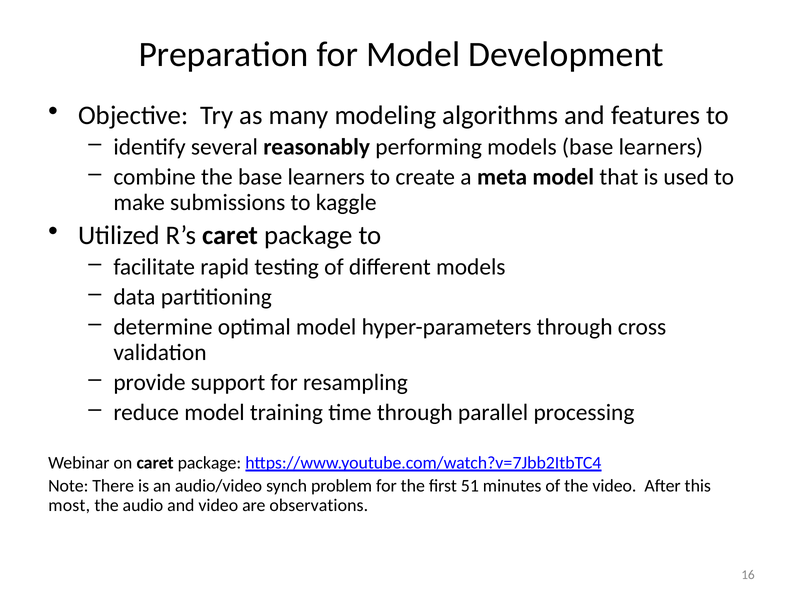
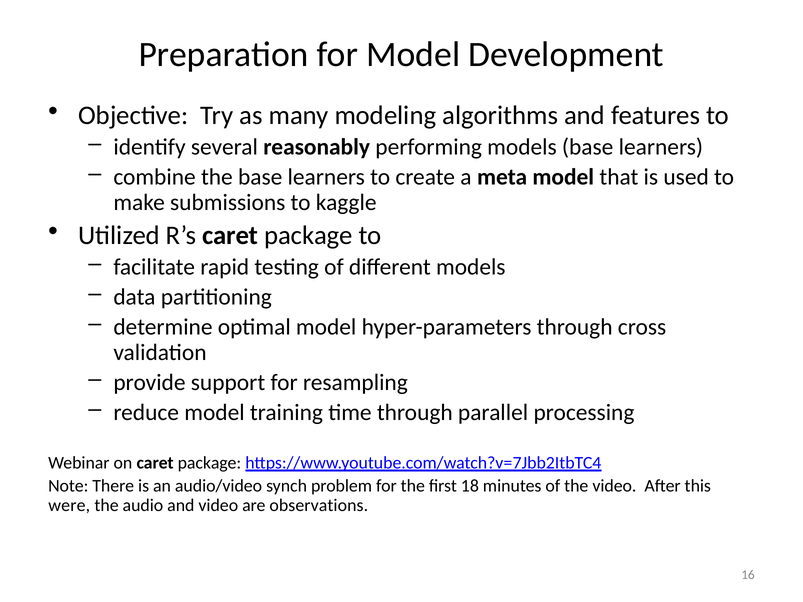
51: 51 -> 18
most: most -> were
